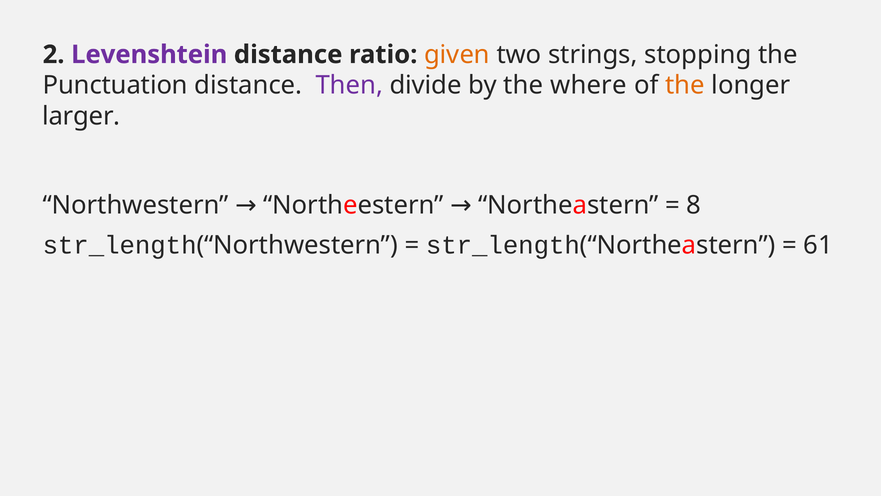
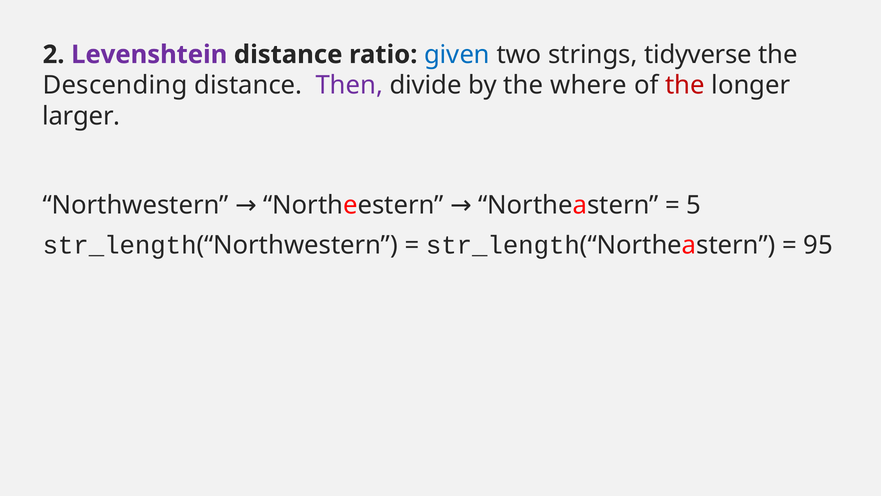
given colour: orange -> blue
stopping: stopping -> tidyverse
Punctuation: Punctuation -> Descending
the at (685, 85) colour: orange -> red
8: 8 -> 5
61: 61 -> 95
